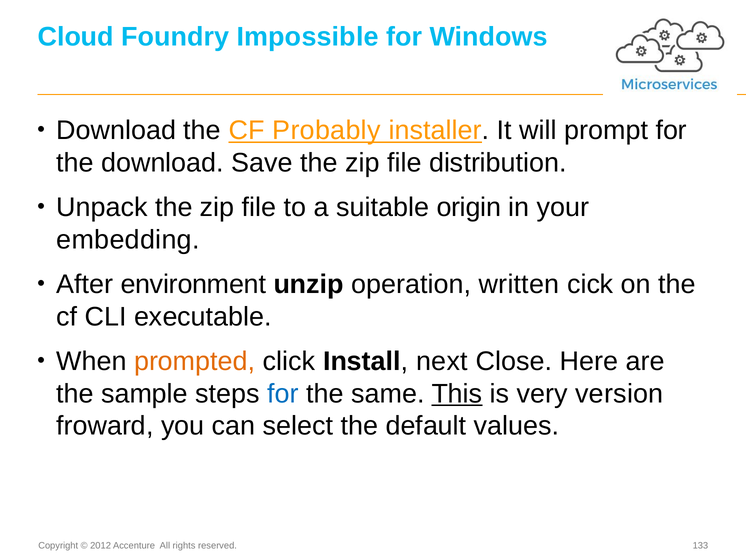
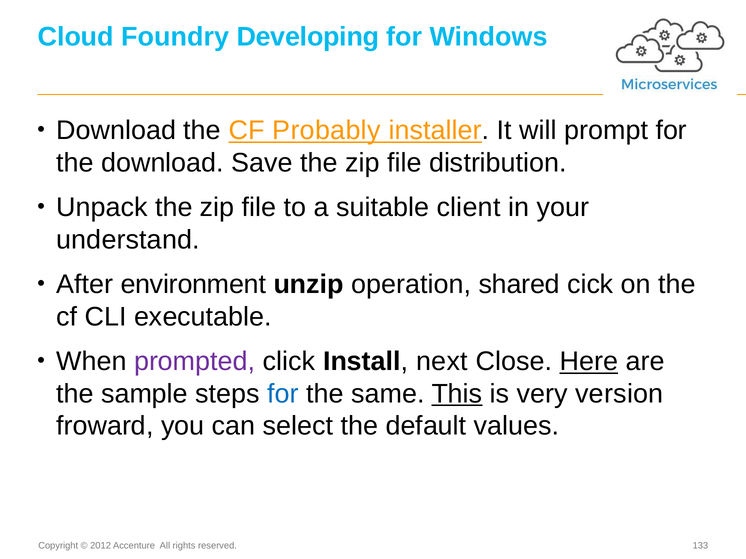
Impossible: Impossible -> Developing
origin: origin -> client
embedding: embedding -> understand
written: written -> shared
prompted colour: orange -> purple
Here underline: none -> present
